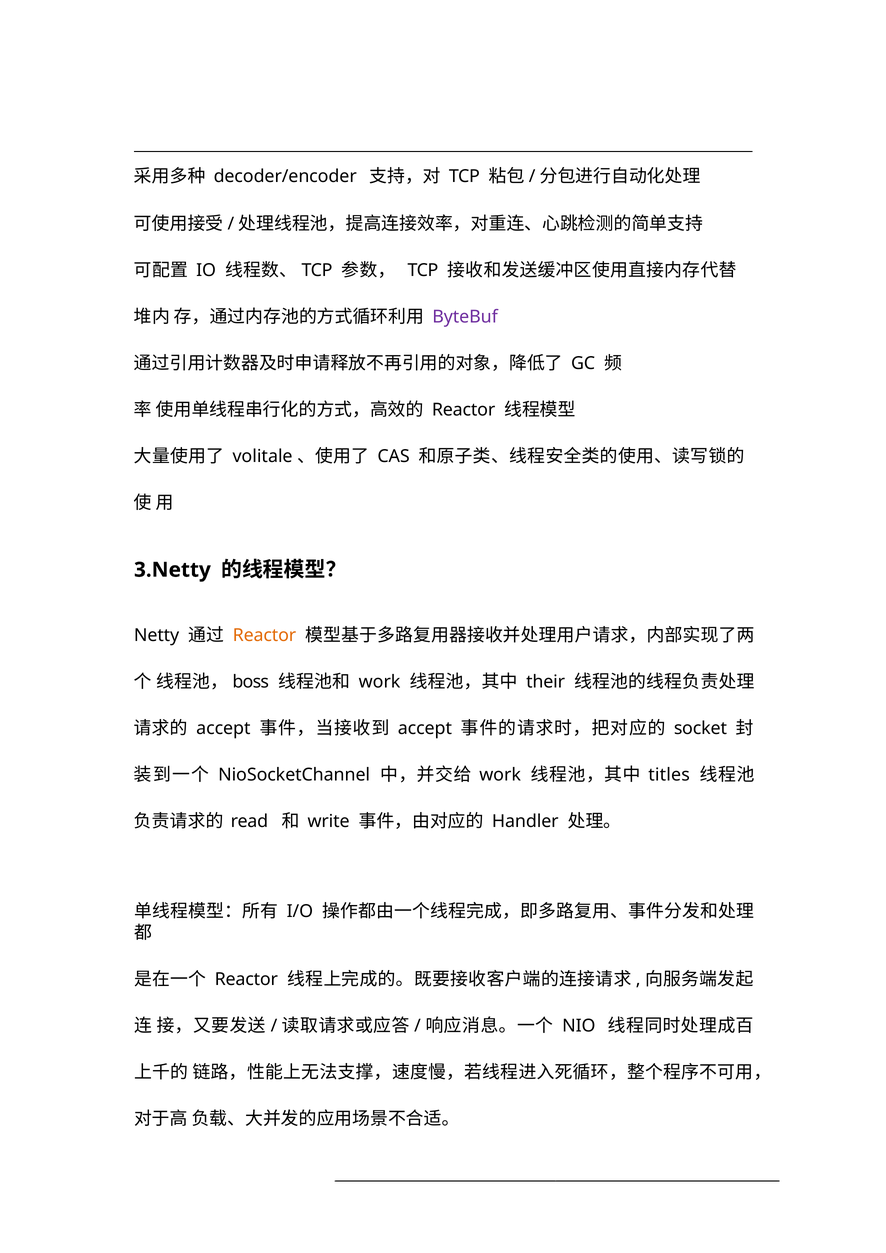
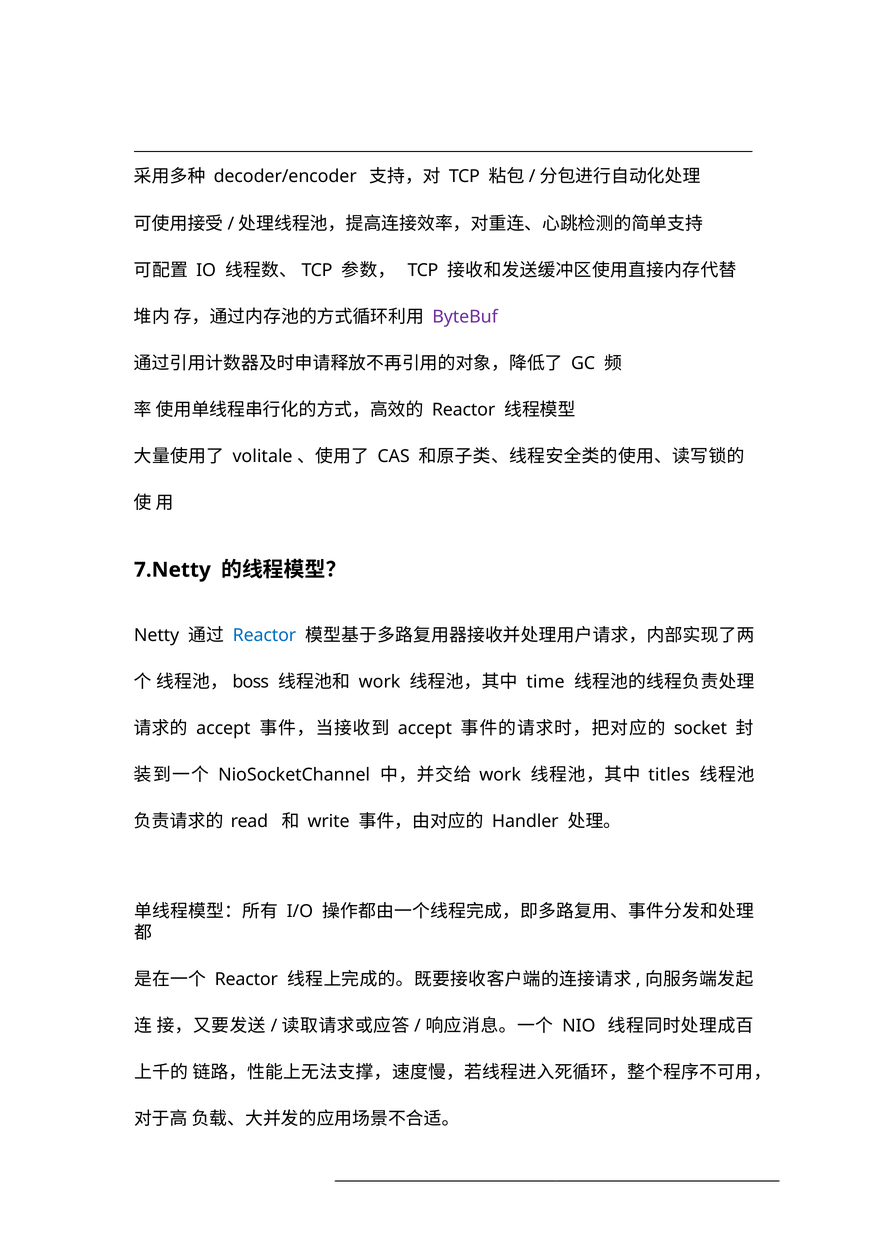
3.Netty: 3.Netty -> 7.Netty
Reactor at (264, 636) colour: orange -> blue
their: their -> time
